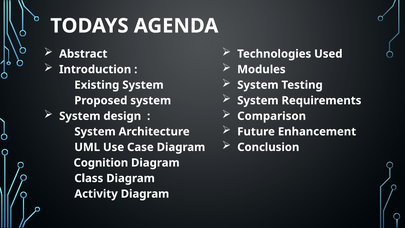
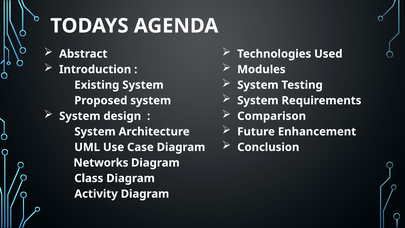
Cognition: Cognition -> Networks
